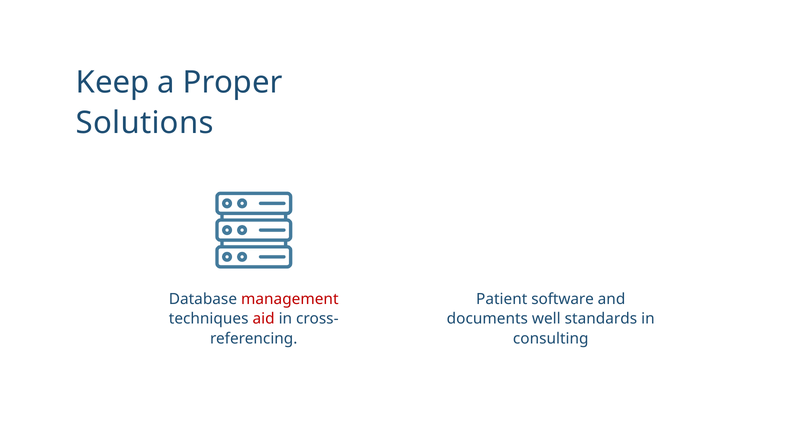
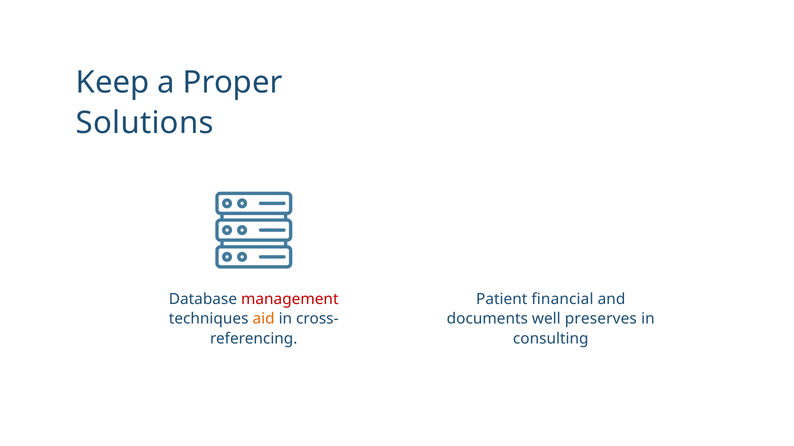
software: software -> financial
aid colour: red -> orange
standards: standards -> preserves
